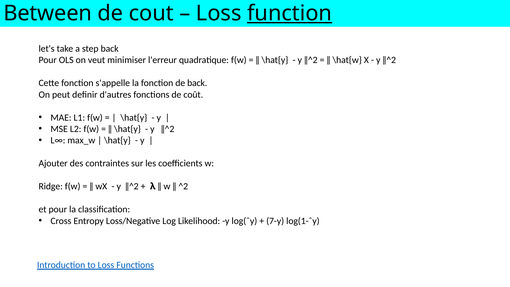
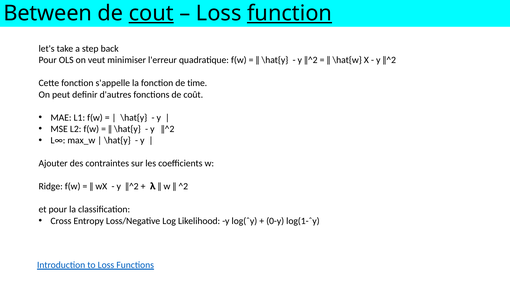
cout underline: none -> present
de back: back -> time
7-y: 7-y -> 0-y
